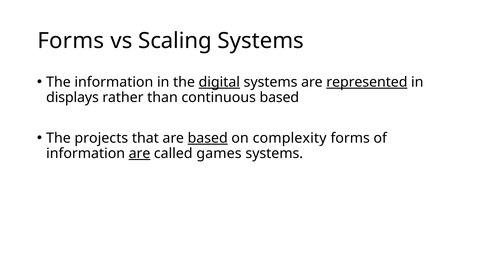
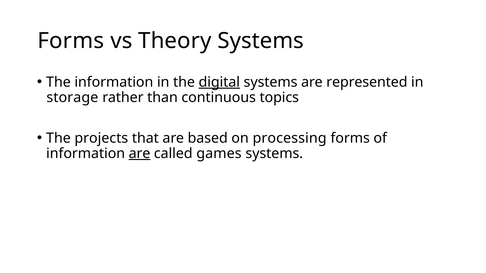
Scaling: Scaling -> Theory
represented underline: present -> none
displays: displays -> storage
continuous based: based -> topics
based at (208, 138) underline: present -> none
complexity: complexity -> processing
